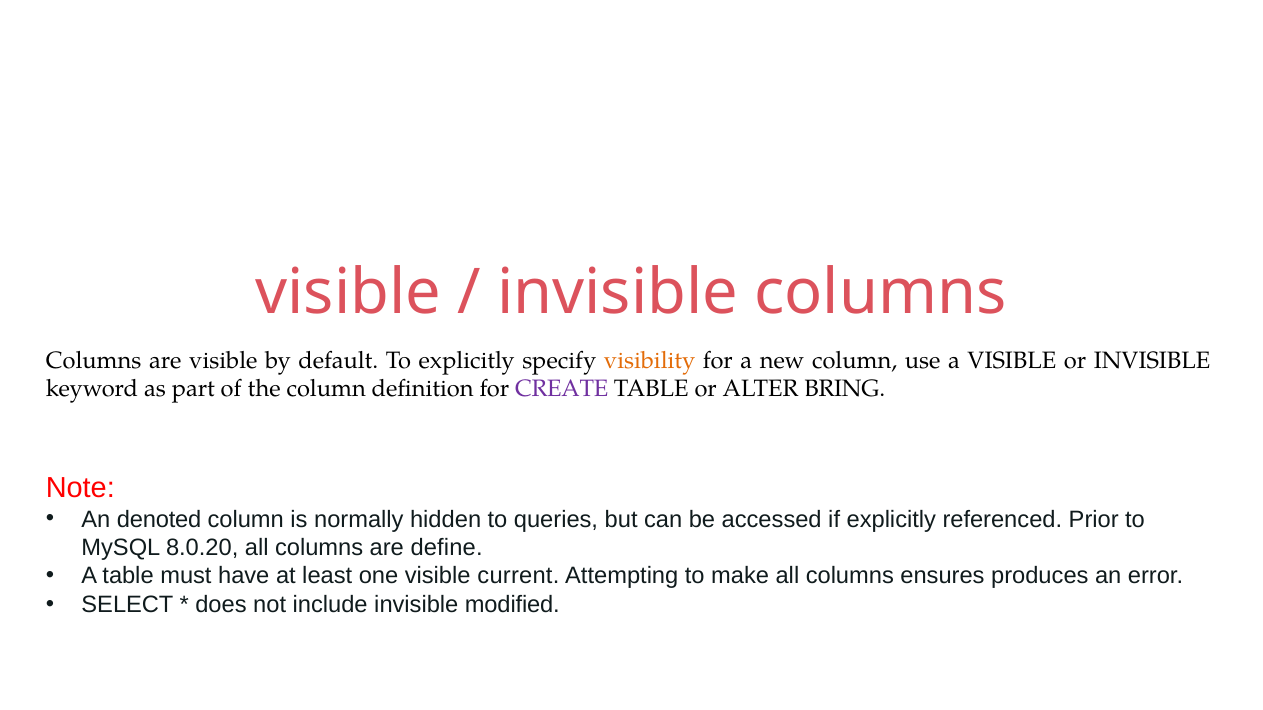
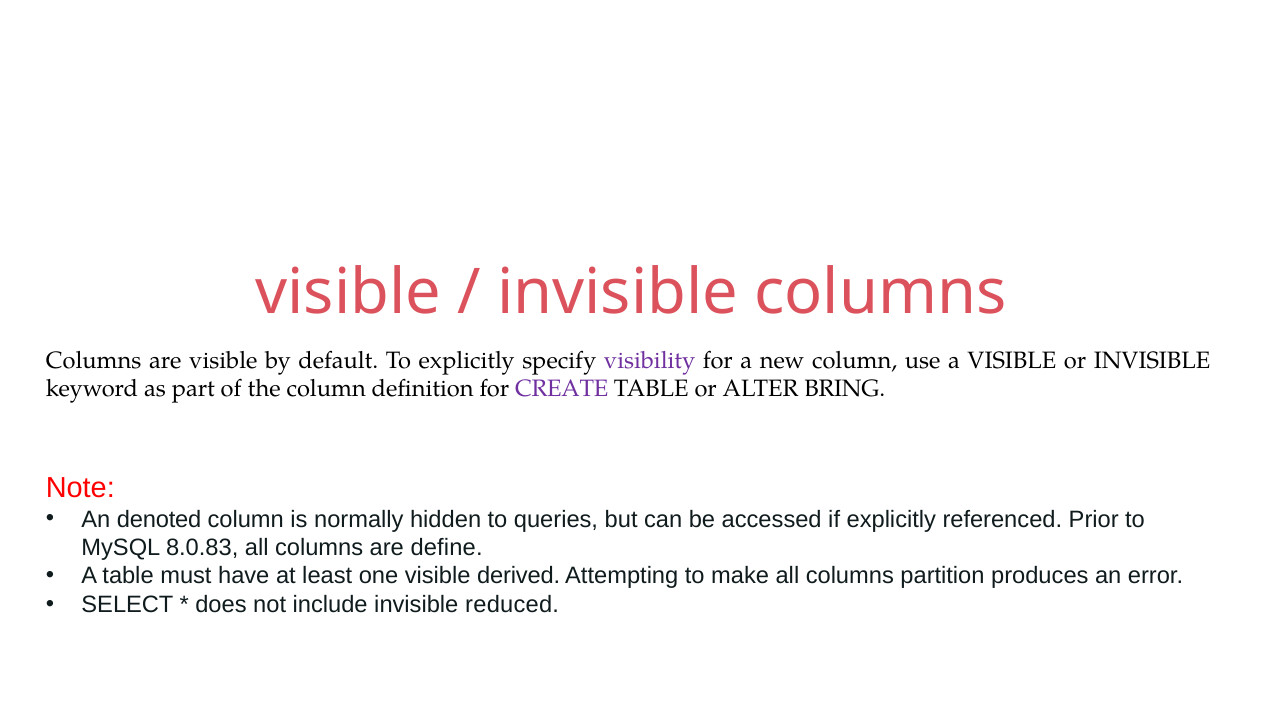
visibility colour: orange -> purple
8.0.20: 8.0.20 -> 8.0.83
current: current -> derived
ensures: ensures -> partition
modified: modified -> reduced
